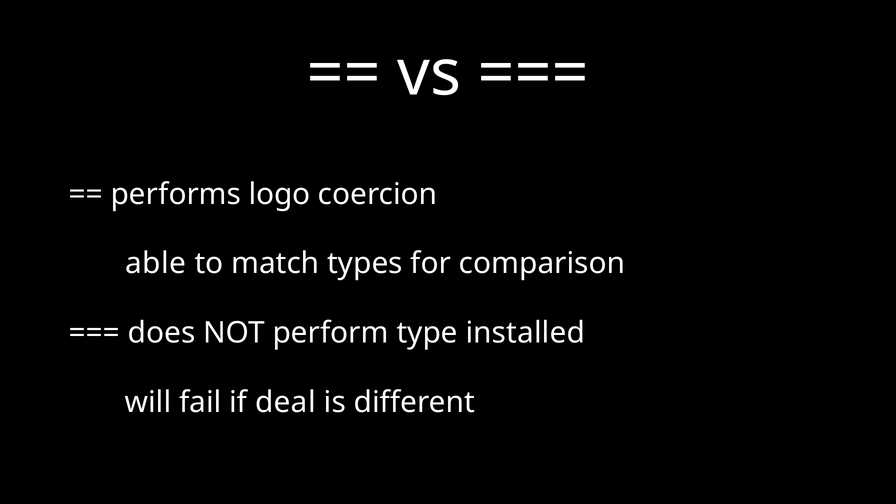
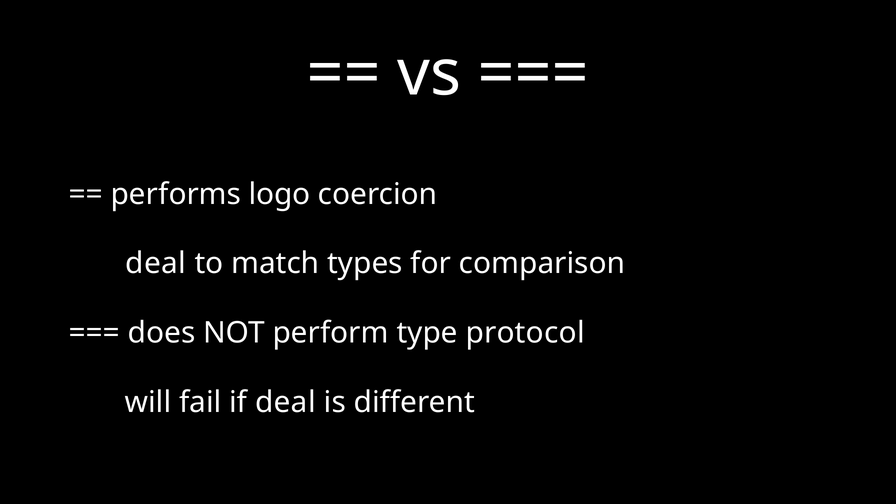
able at (156, 264): able -> deal
installed: installed -> protocol
